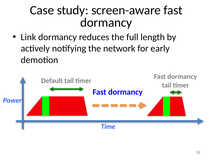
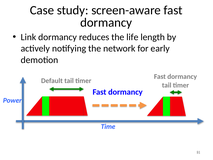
full: full -> life
